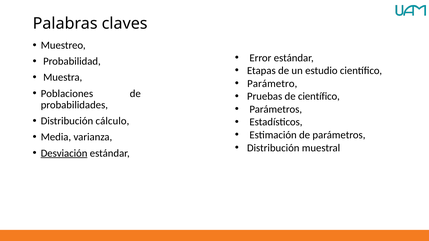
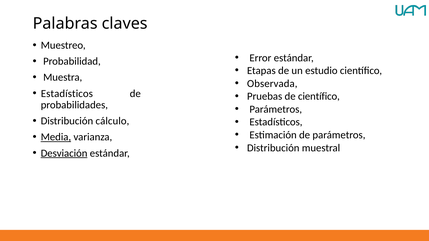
Parámetro: Parámetro -> Observada
Poblaciones at (67, 94): Poblaciones -> Estadísticos
Media underline: none -> present
